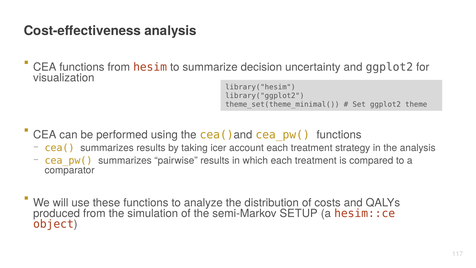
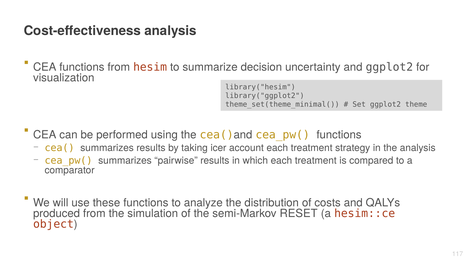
SETUP: SETUP -> RESET
